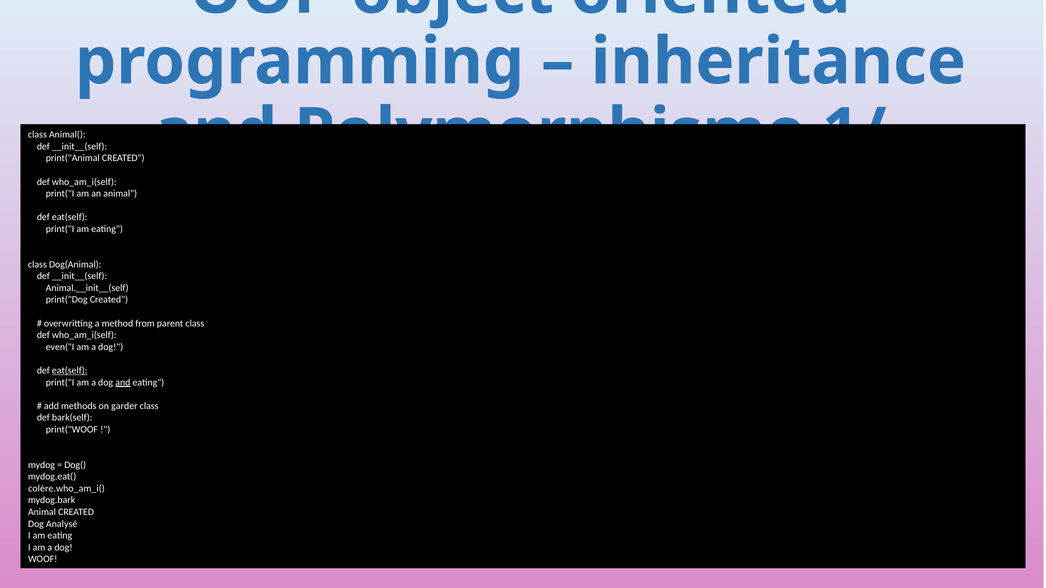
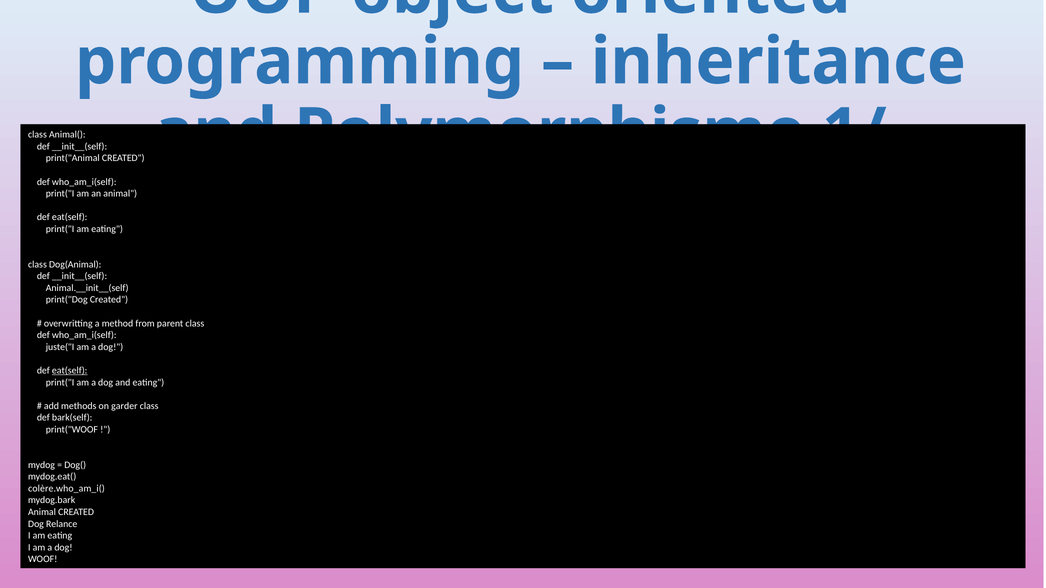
even("I: even("I -> juste("I
and at (123, 383) underline: present -> none
Analysé: Analysé -> Relance
